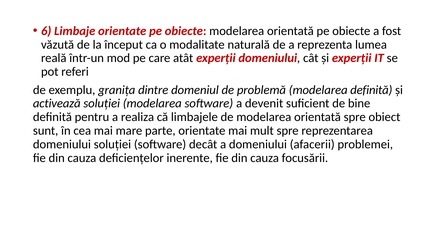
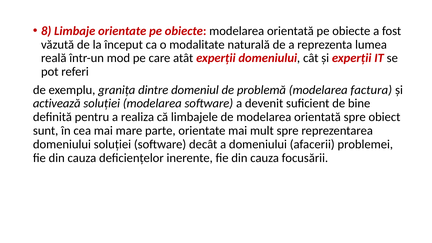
6: 6 -> 8
modelarea definită: definită -> factura
